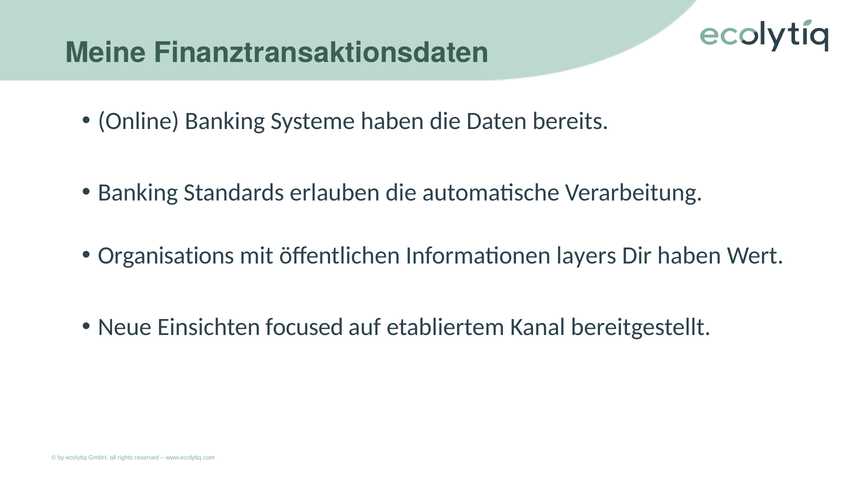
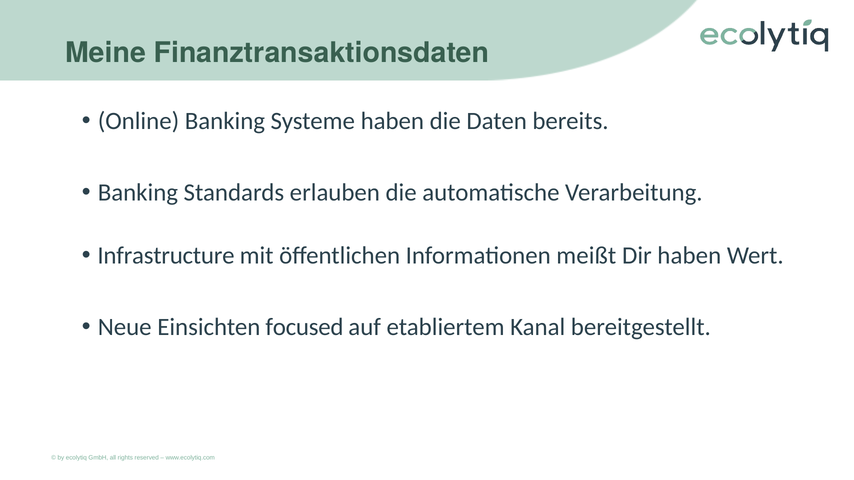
Organisations: Organisations -> Infrastructure
layers: layers -> meißt
